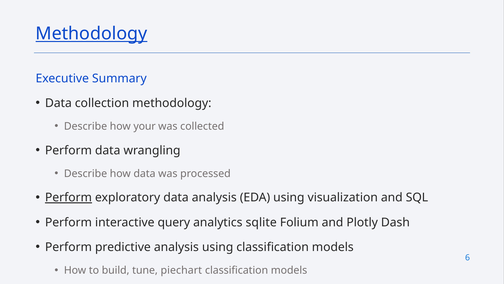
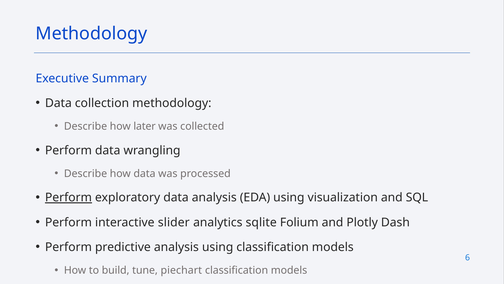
Methodology at (91, 34) underline: present -> none
your: your -> later
query: query -> slider
